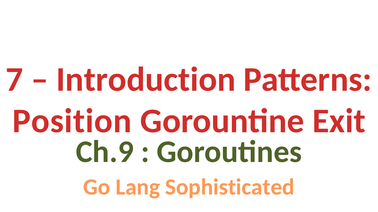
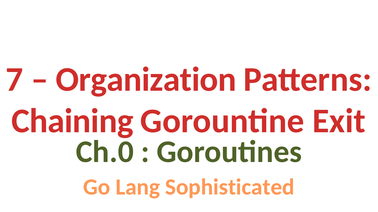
Introduction: Introduction -> Organization
Position: Position -> Chaining
Ch.9: Ch.9 -> Ch.0
